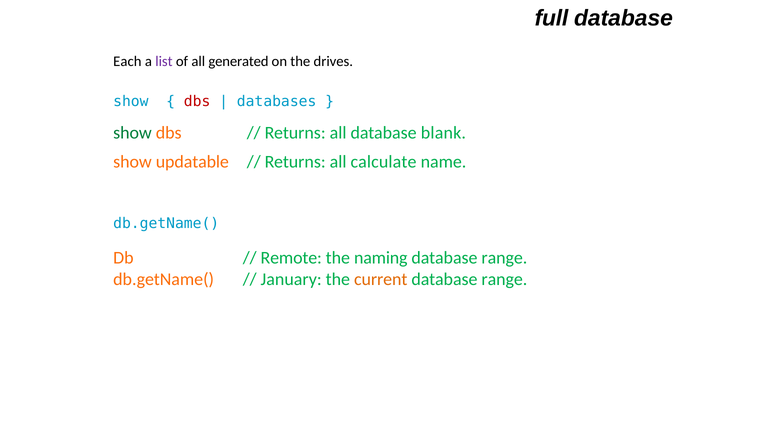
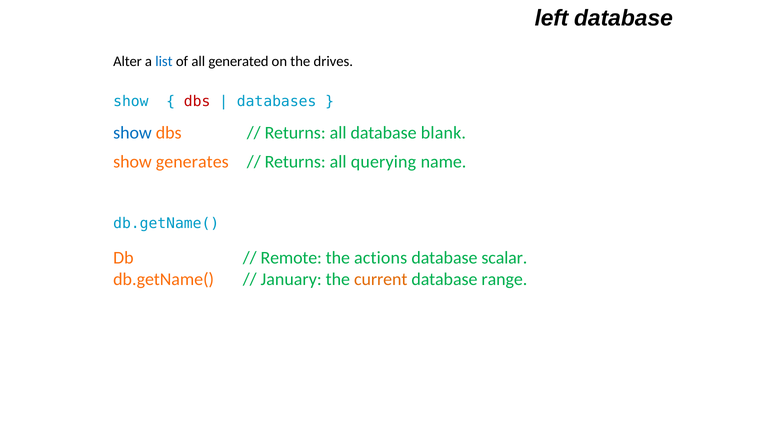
full: full -> left
Each: Each -> Alter
list colour: purple -> blue
show at (133, 133) colour: green -> blue
updatable: updatable -> generates
calculate: calculate -> querying
naming: naming -> actions
range at (504, 258): range -> scalar
